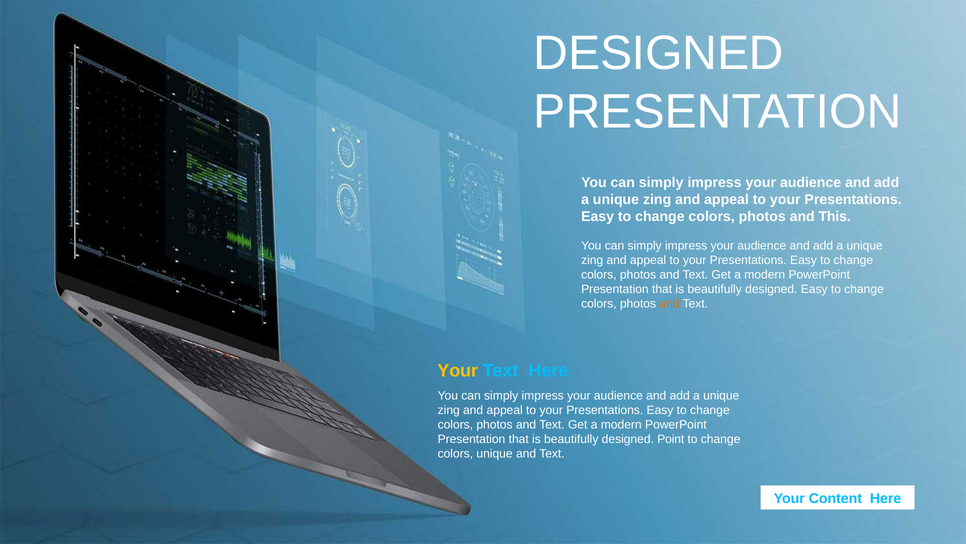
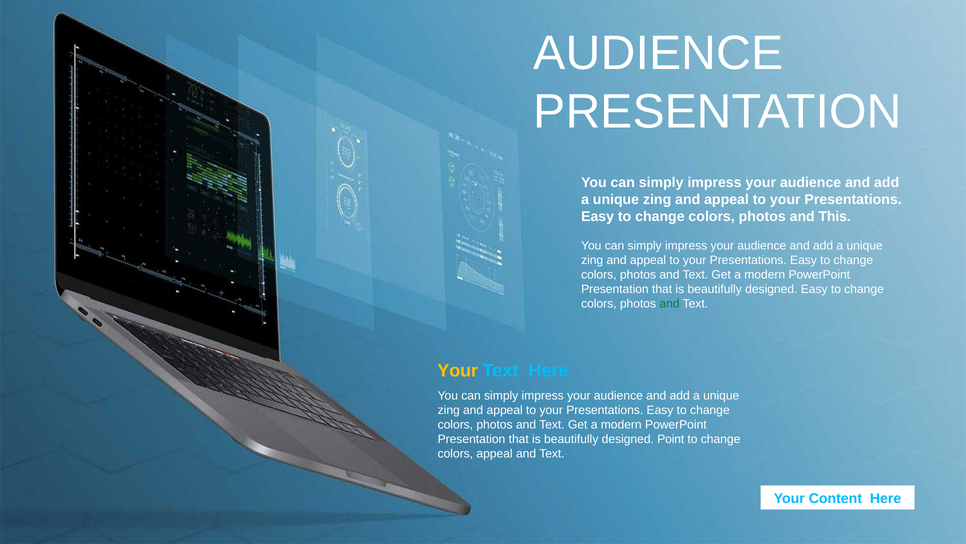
DESIGNED at (659, 53): DESIGNED -> AUDIENCE
and at (670, 303) colour: orange -> green
colors unique: unique -> appeal
